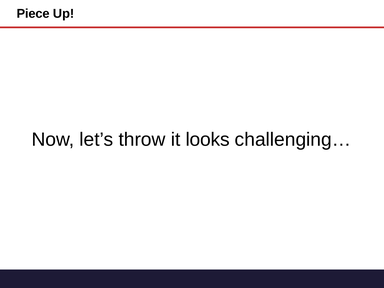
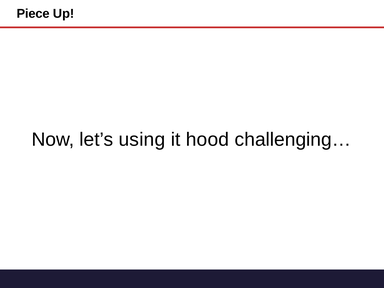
throw: throw -> using
looks: looks -> hood
